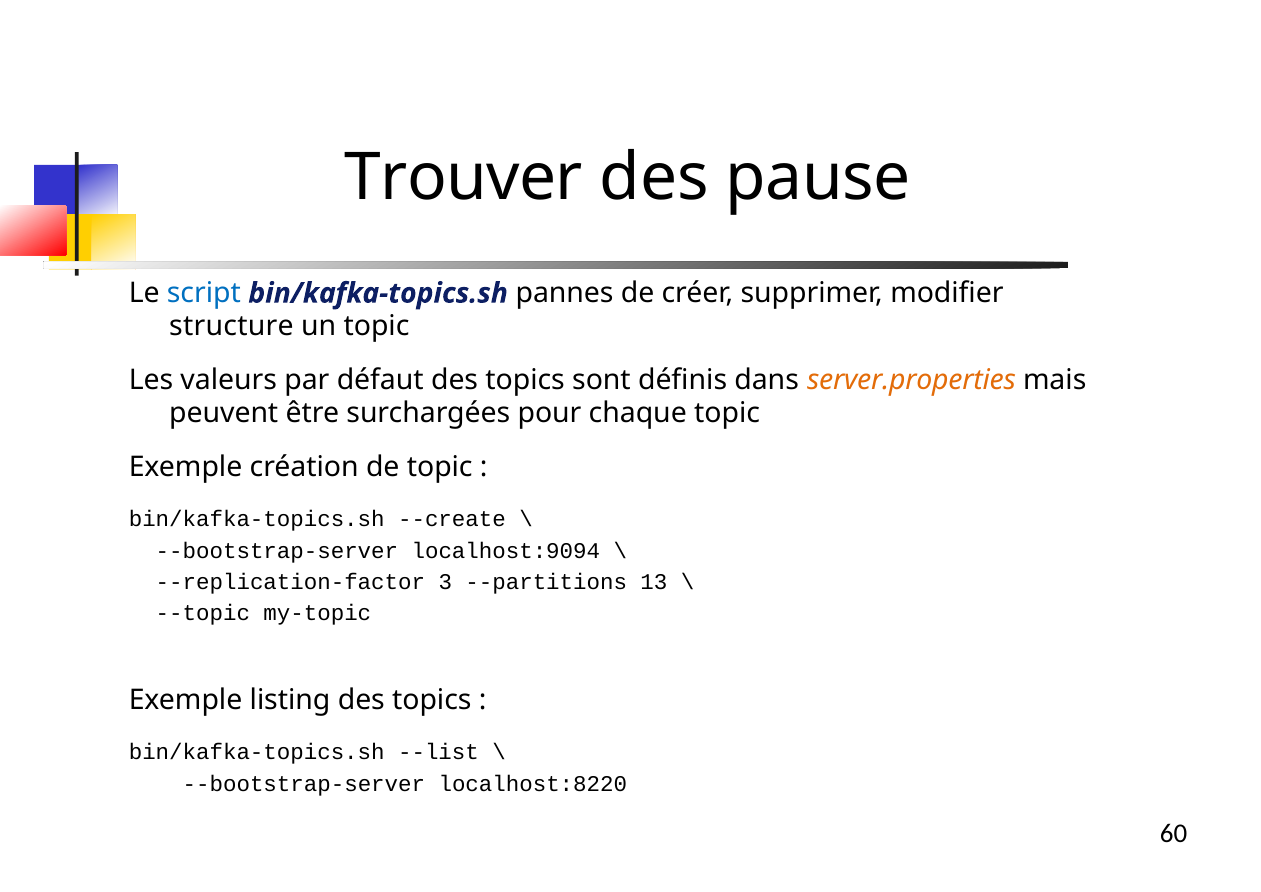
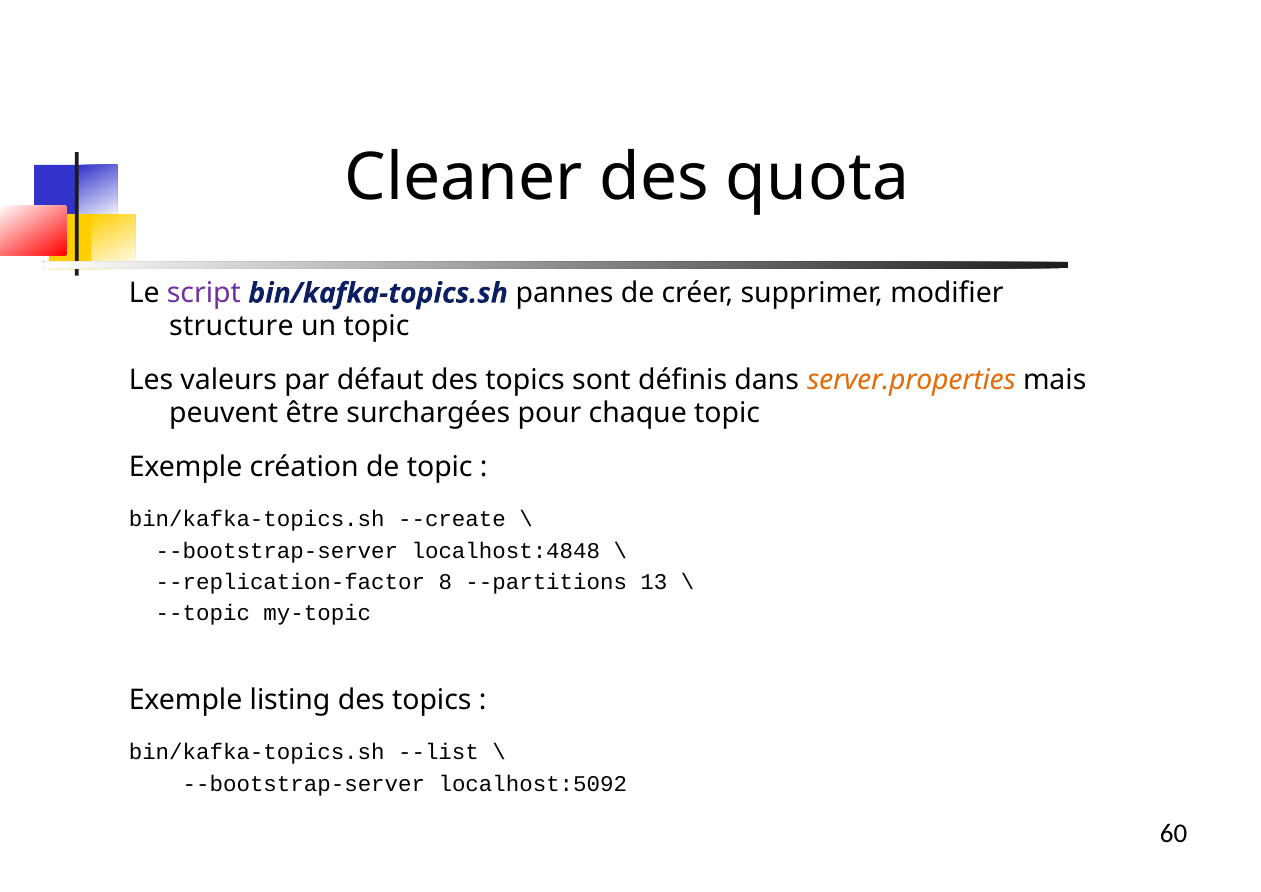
Trouver: Trouver -> Cleaner
pause: pause -> quota
script colour: blue -> purple
localhost:9094: localhost:9094 -> localhost:4848
3: 3 -> 8
localhost:8220: localhost:8220 -> localhost:5092
